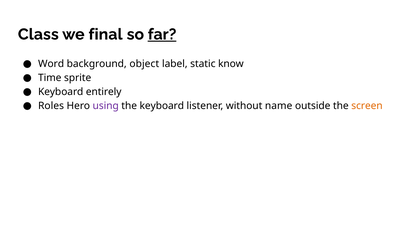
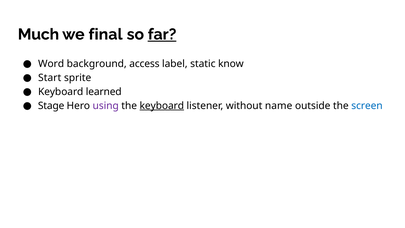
Class: Class -> Much
object: object -> access
Time: Time -> Start
entirely: entirely -> learned
Roles: Roles -> Stage
keyboard at (162, 106) underline: none -> present
screen colour: orange -> blue
